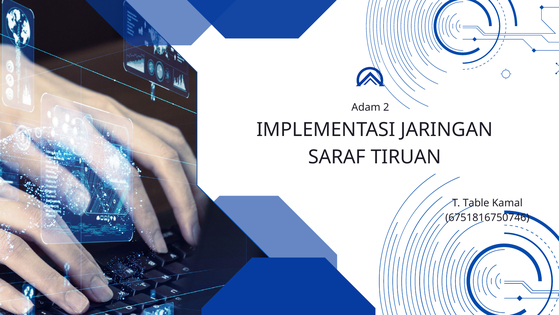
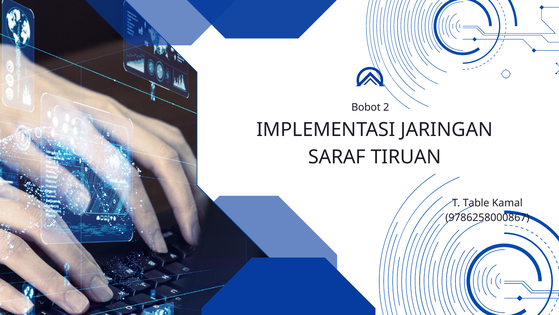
Adam: Adam -> Bobot
6751816750746: 6751816750746 -> 9786258000867
